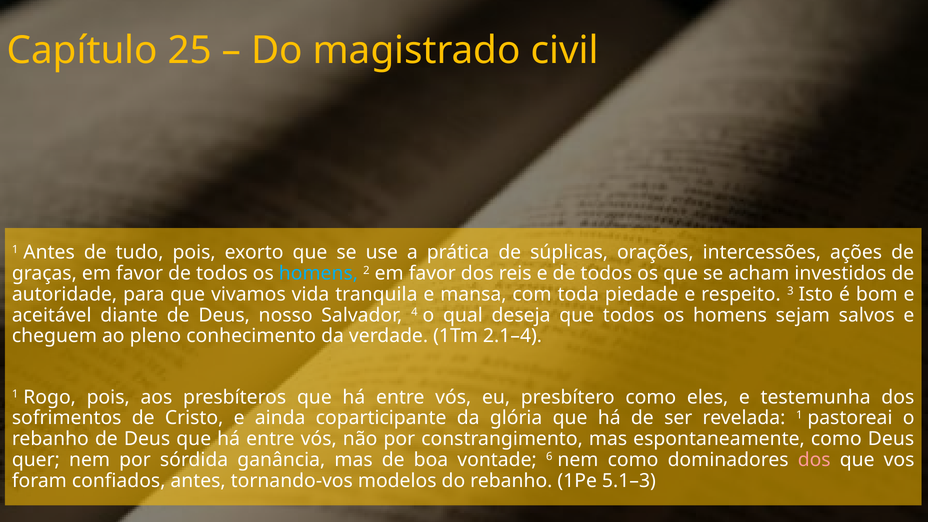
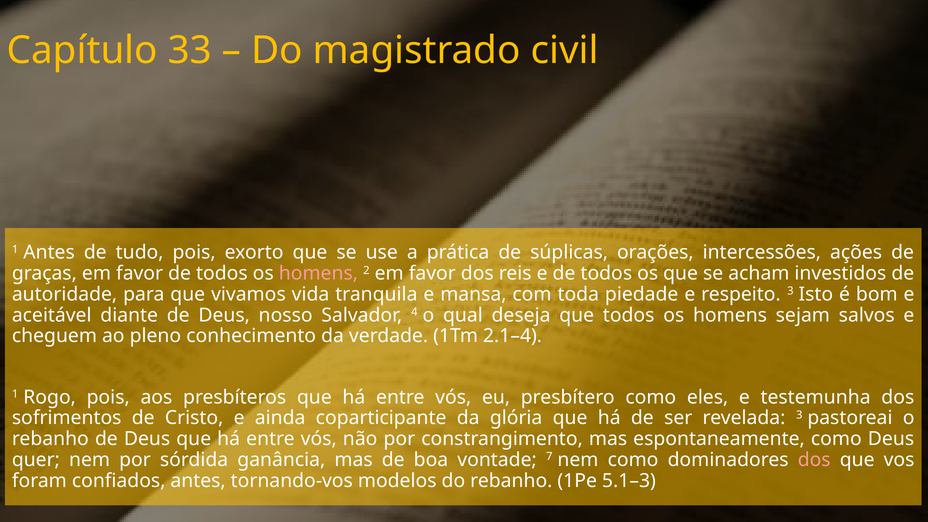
25: 25 -> 33
homens at (318, 273) colour: light blue -> pink
revelada 1: 1 -> 3
6: 6 -> 7
